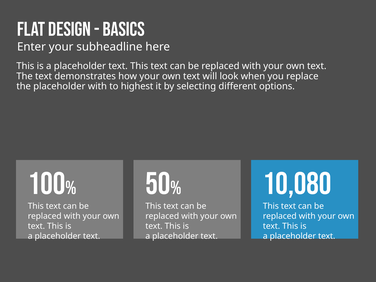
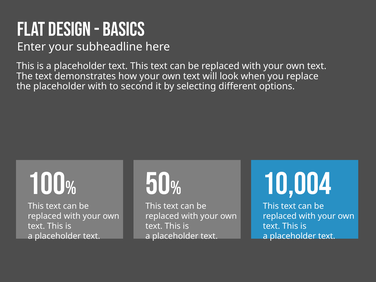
highest: highest -> second
10,080: 10,080 -> 10,004
